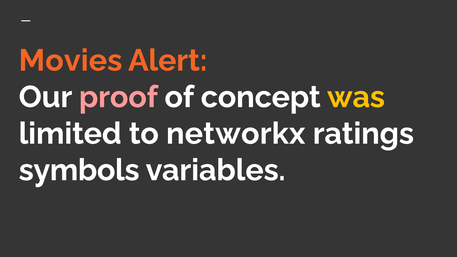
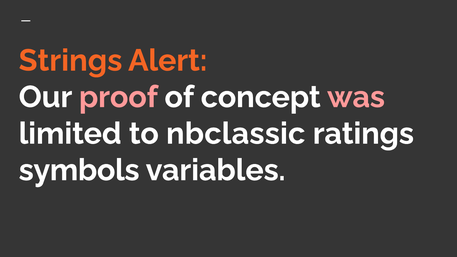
Movies: Movies -> Strings
was colour: yellow -> pink
networkx: networkx -> nbclassic
